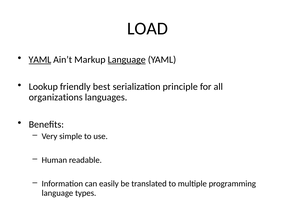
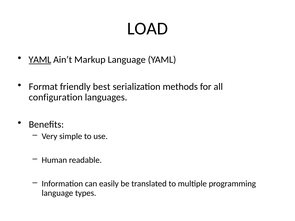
Language at (127, 60) underline: present -> none
Lookup: Lookup -> Format
principle: principle -> methods
organizations: organizations -> configuration
